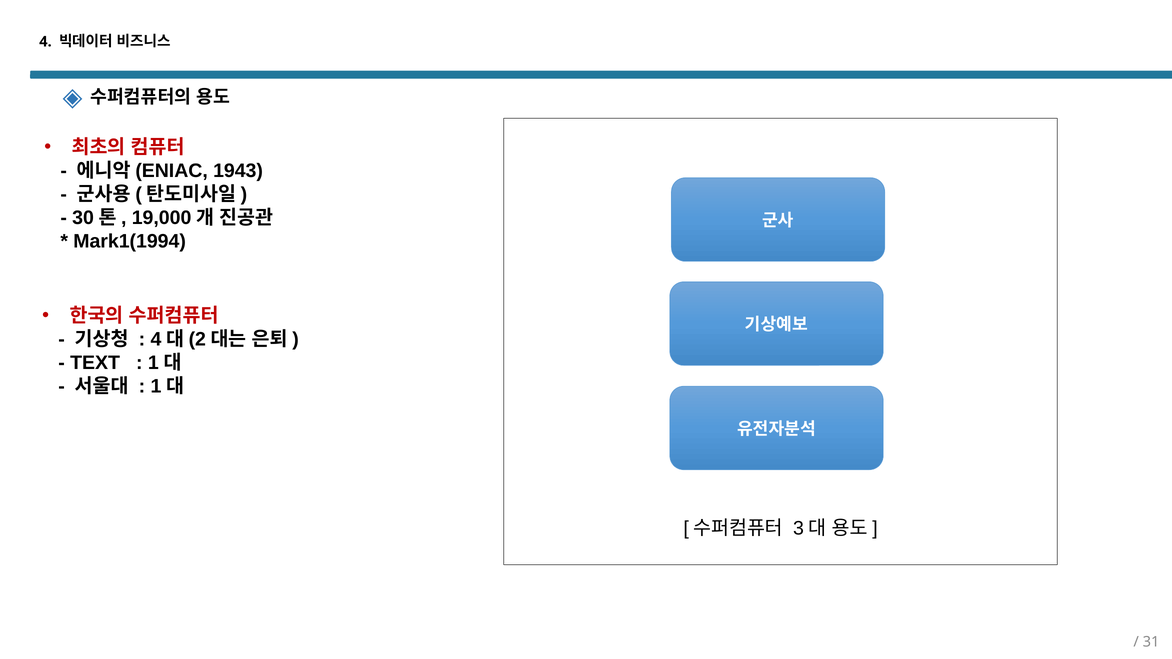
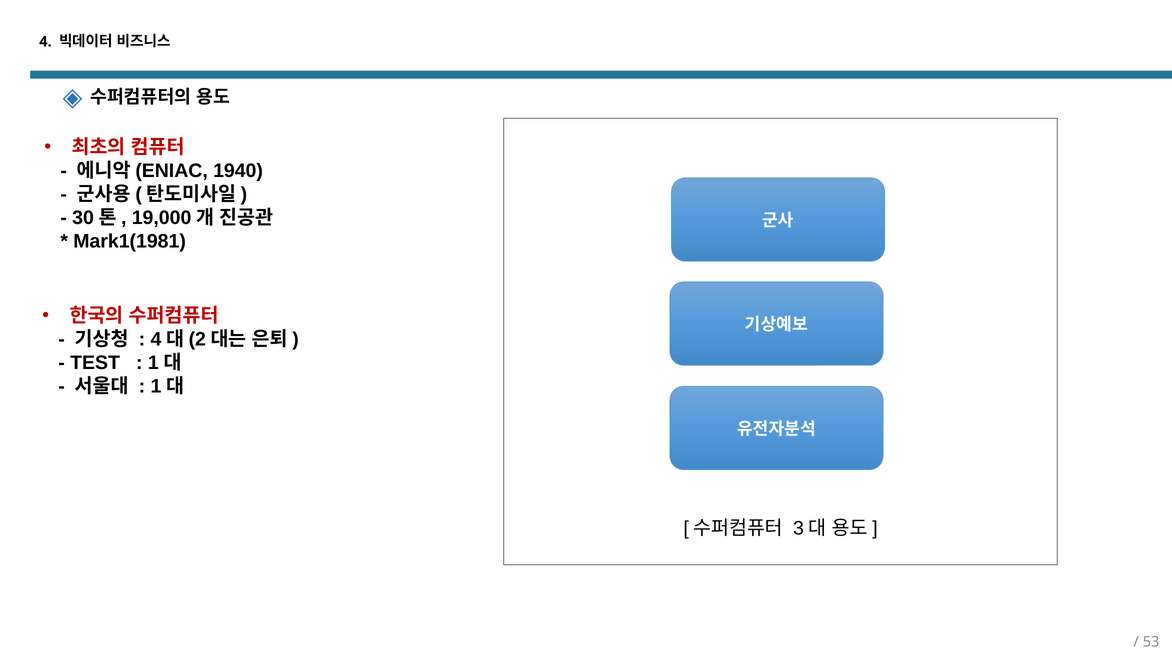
1943: 1943 -> 1940
Mark1(1994: Mark1(1994 -> Mark1(1981
TEXT: TEXT -> TEST
31: 31 -> 53
